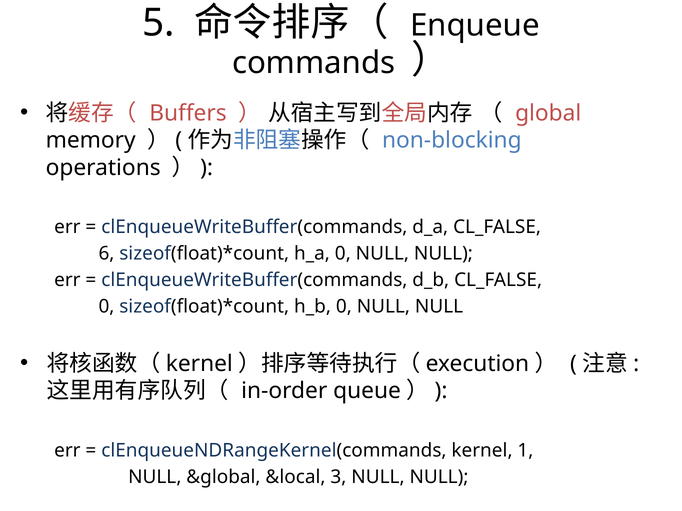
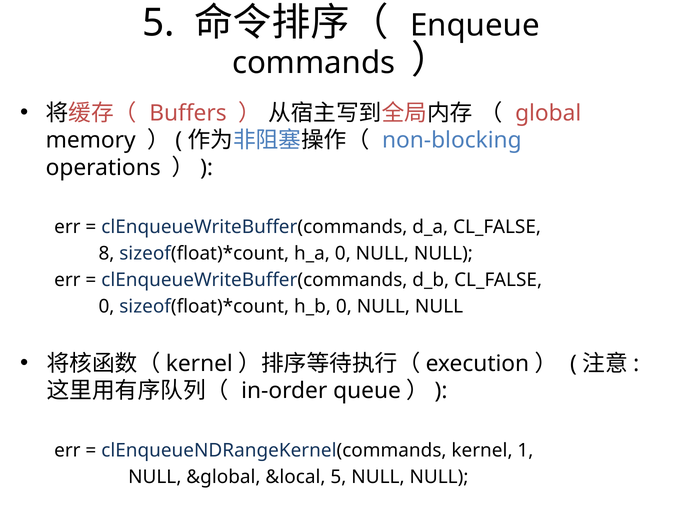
6: 6 -> 8
&local 3: 3 -> 5
